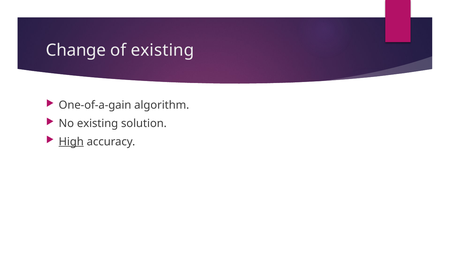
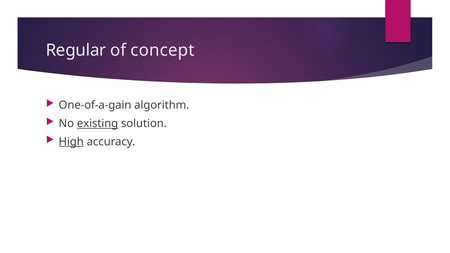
Change: Change -> Regular
of existing: existing -> concept
existing at (98, 124) underline: none -> present
